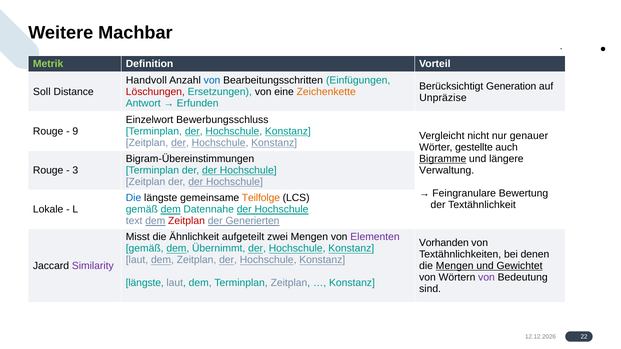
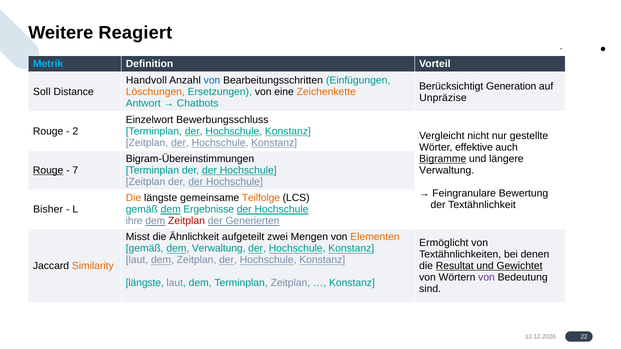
Machbar: Machbar -> Reagiert
Metrik colour: light green -> light blue
Löschungen colour: red -> orange
Erfunden: Erfunden -> Chatbots
9: 9 -> 2
genauer: genauer -> gestellte
gestellte: gestellte -> effektive
Rouge at (48, 170) underline: none -> present
3: 3 -> 7
Die at (134, 198) colour: blue -> orange
Lokale: Lokale -> Bisher
Datennahe: Datennahe -> Ergebnisse
text: text -> ihre
Elementen colour: purple -> orange
Vorhanden: Vorhanden -> Ermöglicht
dem Übernimmt: Übernimmt -> Verwaltung
Similarity colour: purple -> orange
die Mengen: Mengen -> Resultat
